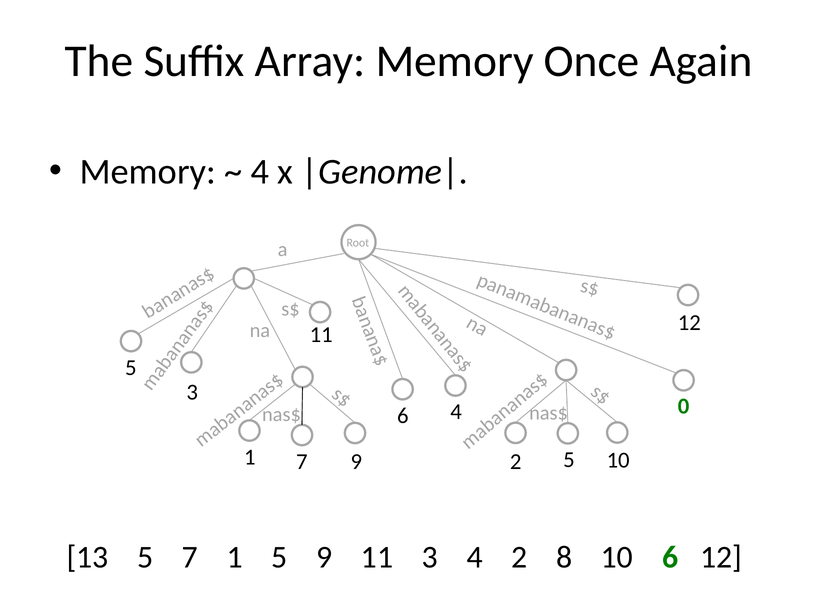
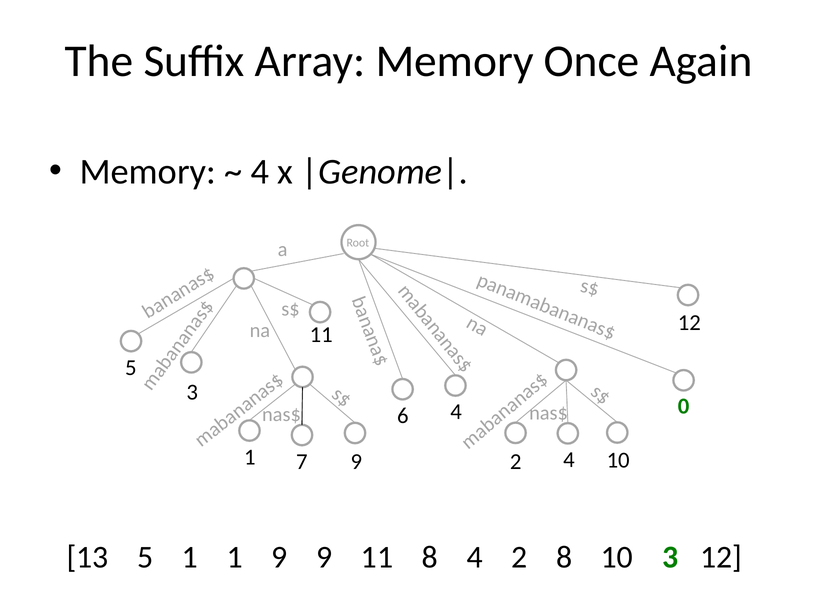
2 5: 5 -> 4
5 7: 7 -> 1
1 5: 5 -> 9
11 3: 3 -> 8
10 6: 6 -> 3
